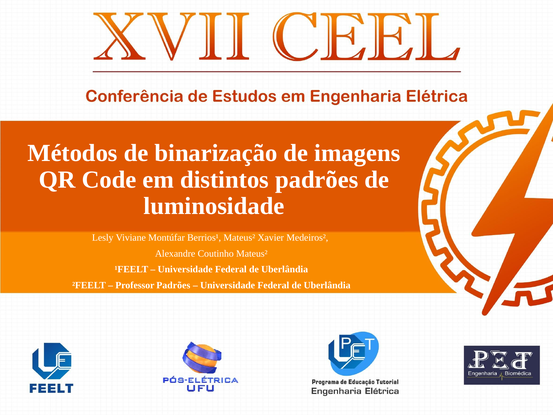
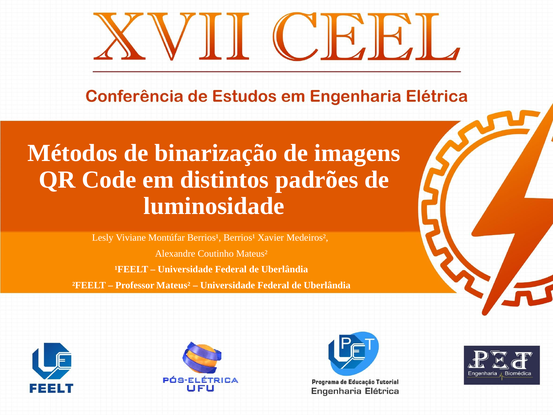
Berrios¹ Mateus²: Mateus² -> Berrios¹
Professor Padrões: Padrões -> Mateus²
